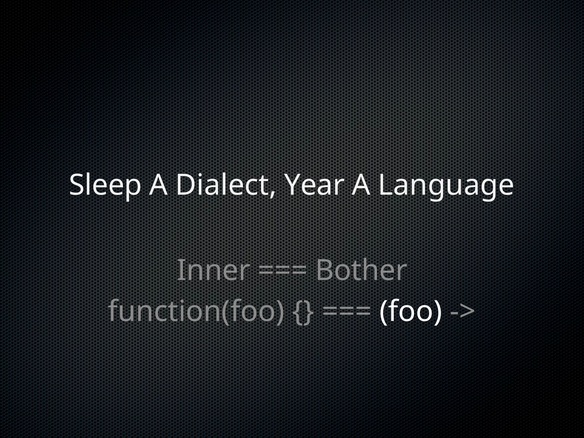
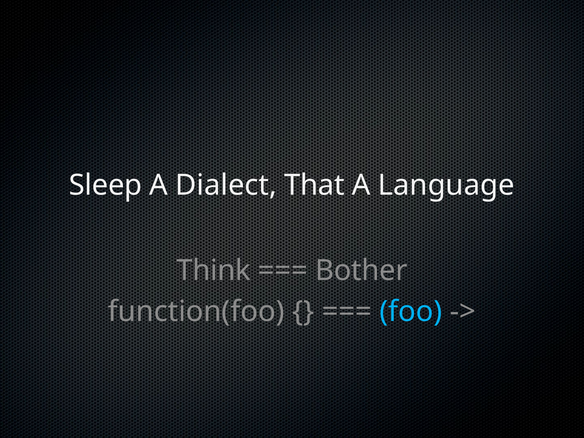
Year: Year -> That
Inner: Inner -> Think
foo colour: white -> light blue
